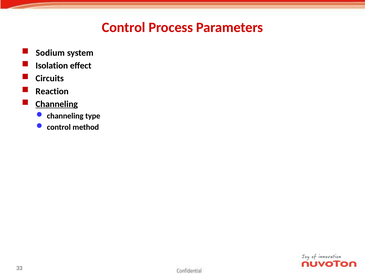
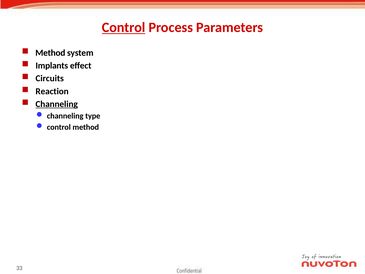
Control at (124, 27) underline: none -> present
Sodium at (50, 53): Sodium -> Method
Isolation: Isolation -> Implants
